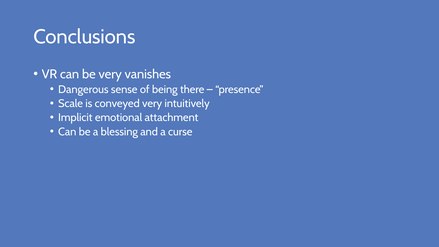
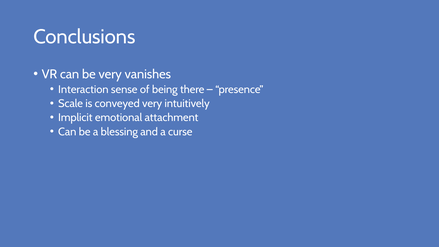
Dangerous: Dangerous -> Interaction
